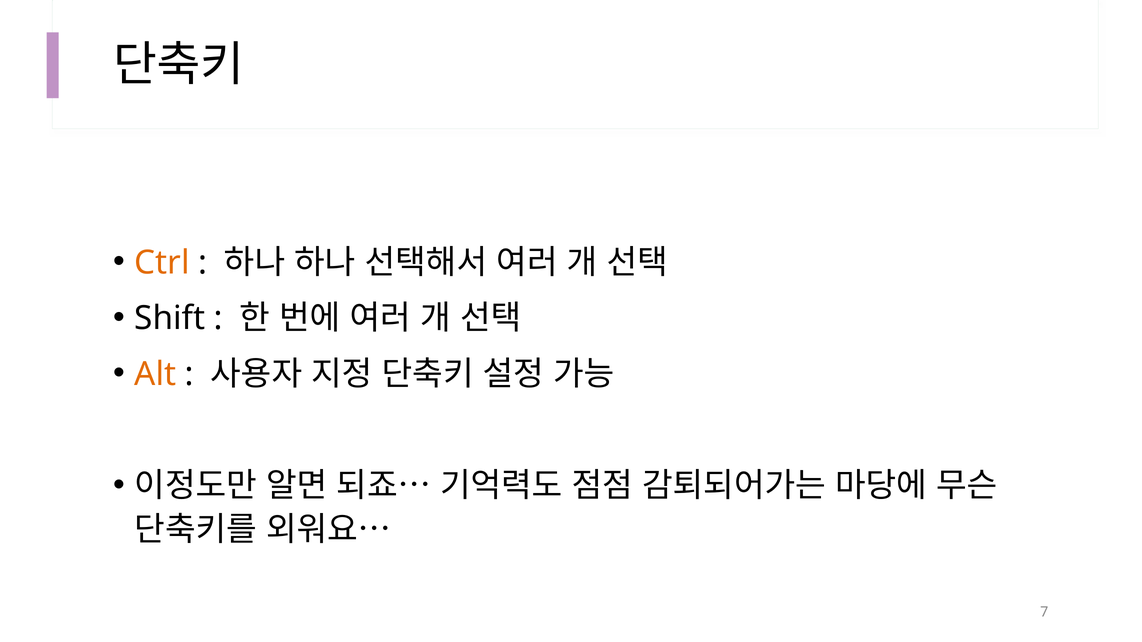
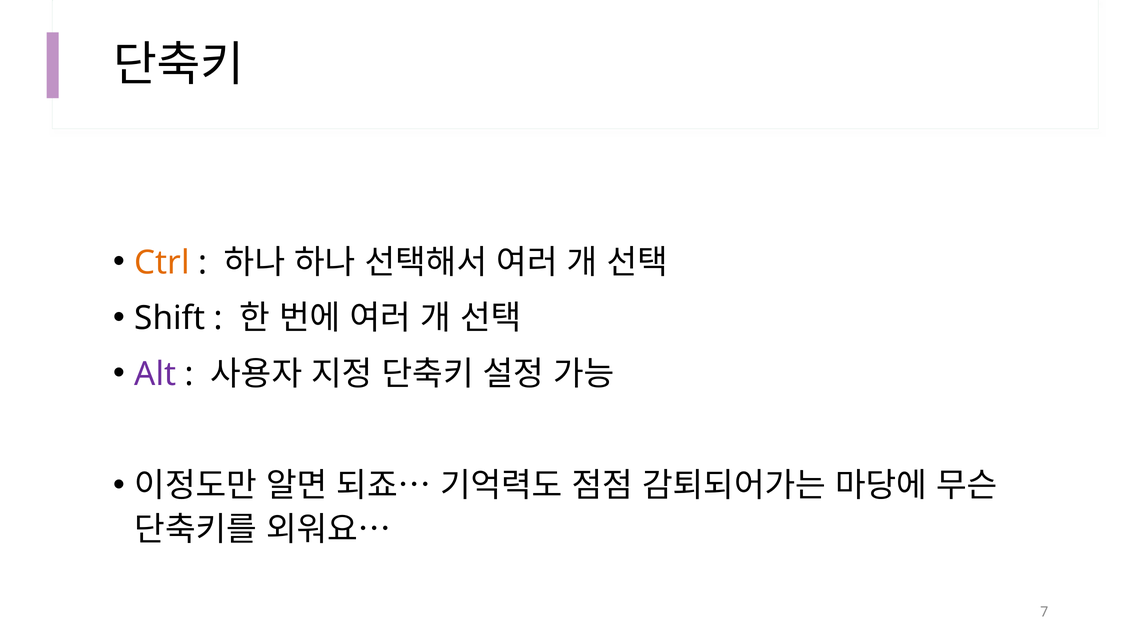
Alt colour: orange -> purple
